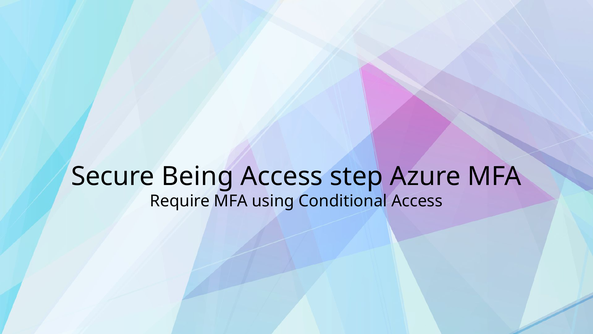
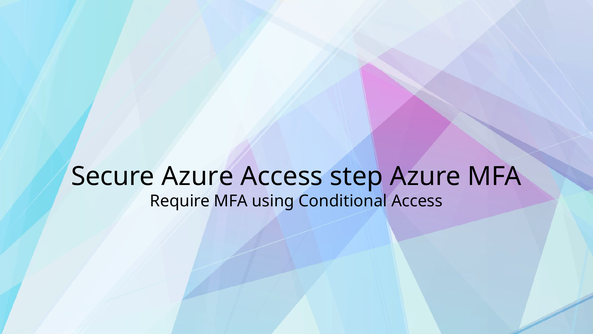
Secure Being: Being -> Azure
